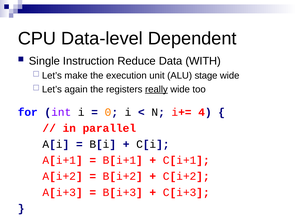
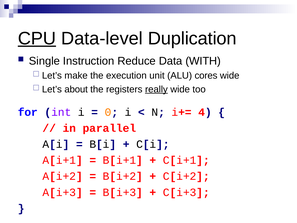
CPU underline: none -> present
Dependent: Dependent -> Duplication
stage: stage -> cores
again: again -> about
